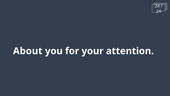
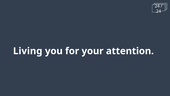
About: About -> Living
